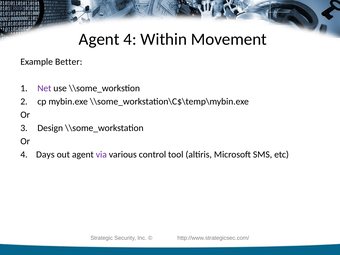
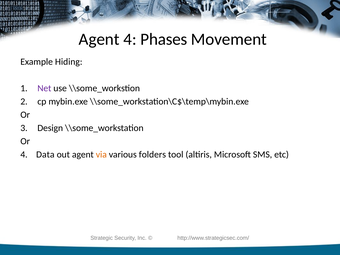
Within: Within -> Phases
Better: Better -> Hiding
Days: Days -> Data
via colour: purple -> orange
control: control -> folders
